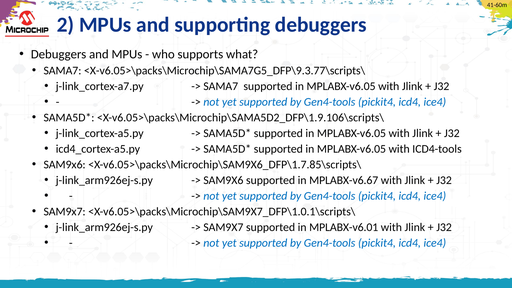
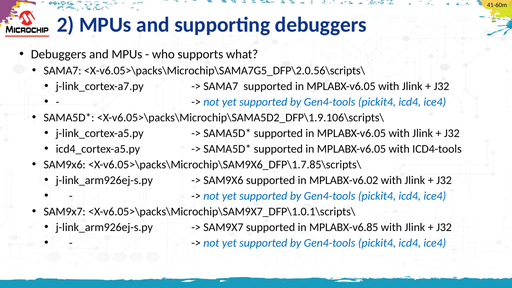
<X-v6.05>\packs\Microchip\SAMA7G5_DFP\9.3.77\scripts\: <X-v6.05>\packs\Microchip\SAMA7G5_DFP\9.3.77\scripts\ -> <X-v6.05>\packs\Microchip\SAMA7G5_DFP\2.0.56\scripts\
MPLABX-v6.67: MPLABX-v6.67 -> MPLABX-v6.02
MPLABX-v6.01: MPLABX-v6.01 -> MPLABX-v6.85
